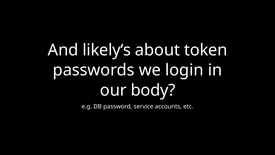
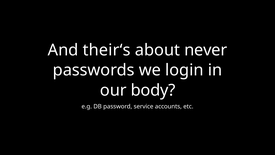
likely‘s: likely‘s -> their‘s
token: token -> never
